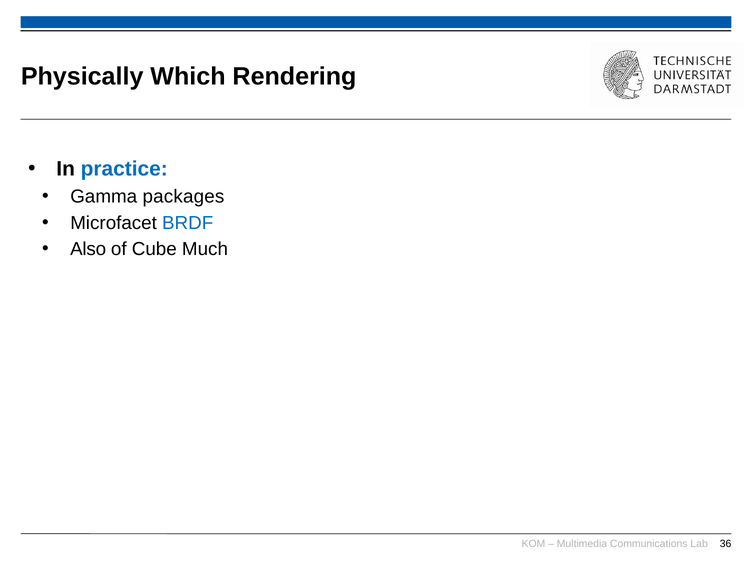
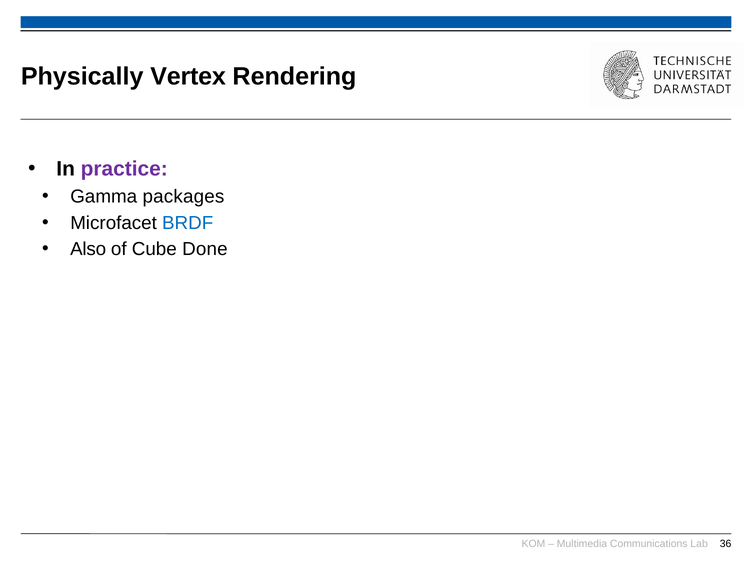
Which: Which -> Vertex
practice colour: blue -> purple
Much: Much -> Done
